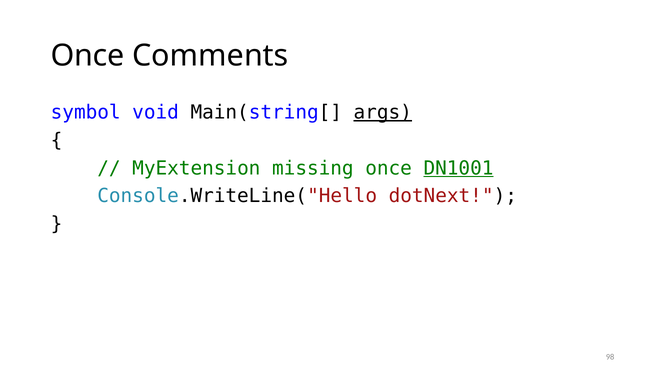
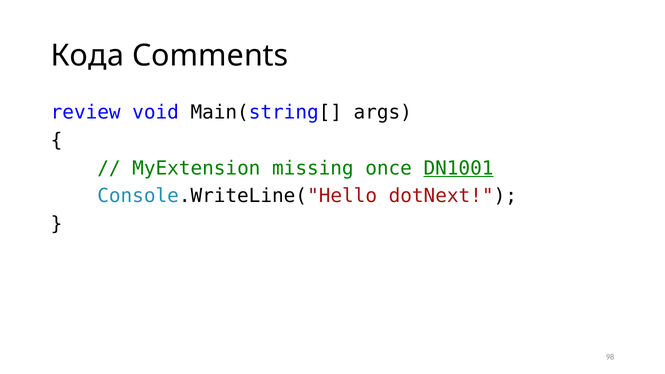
Once at (88, 56): Once -> Кода
symbol: symbol -> review
args underline: present -> none
